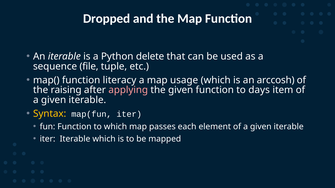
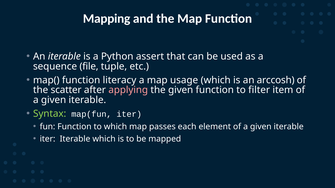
Dropped: Dropped -> Mapping
delete: delete -> assert
raising: raising -> scatter
days: days -> filter
Syntax colour: yellow -> light green
